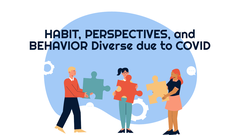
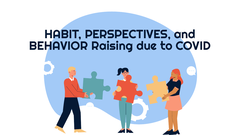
Diverse: Diverse -> Raising
